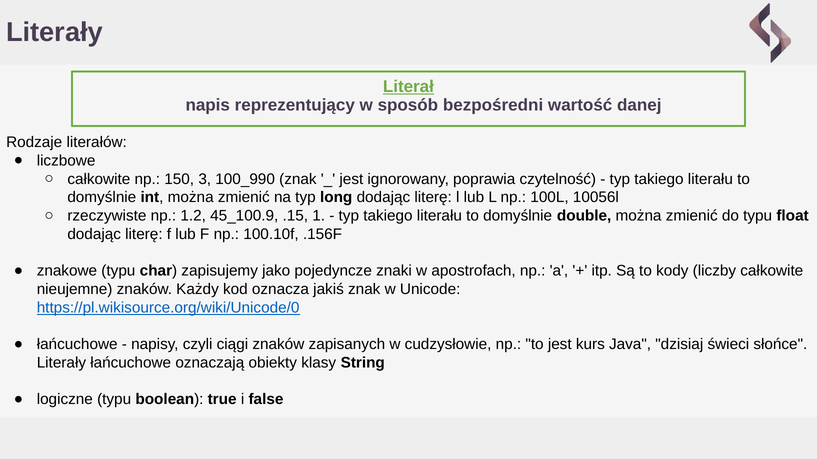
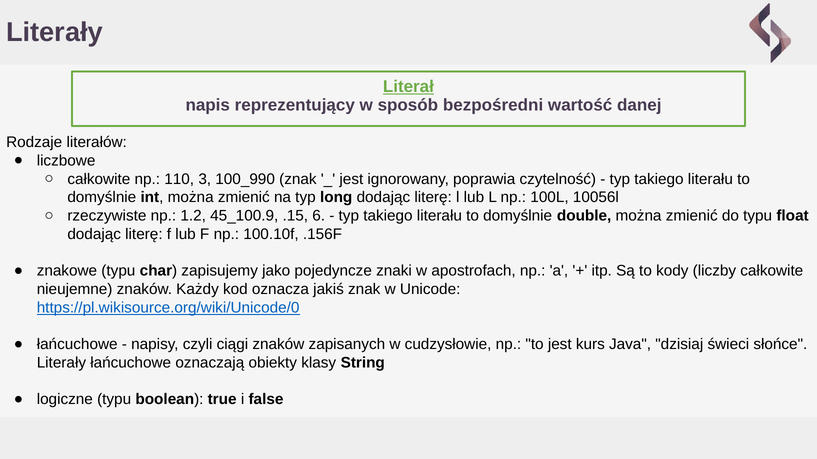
150: 150 -> 110
1: 1 -> 6
